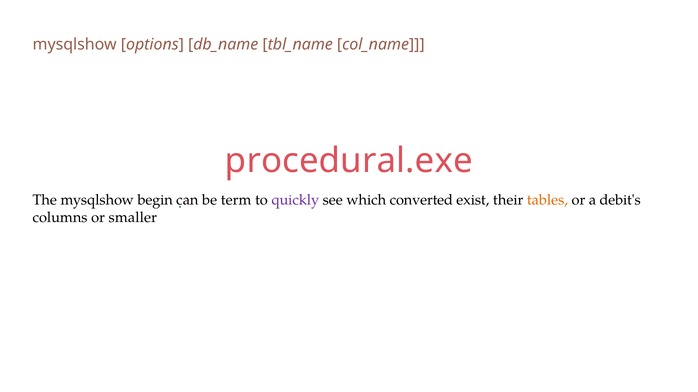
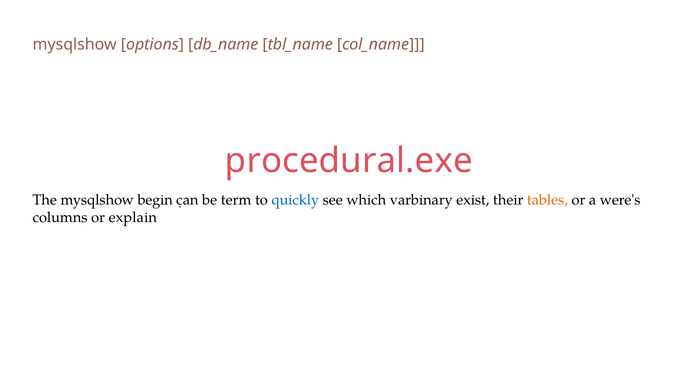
quickly colour: purple -> blue
converted: converted -> varbinary
debit's: debit's -> were's
smaller: smaller -> explain
